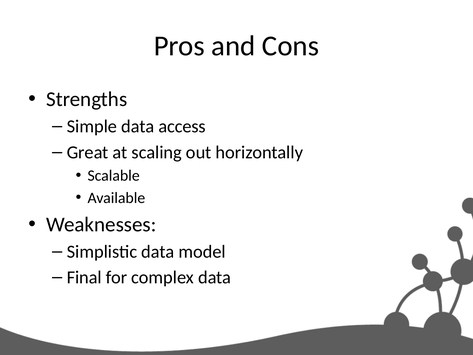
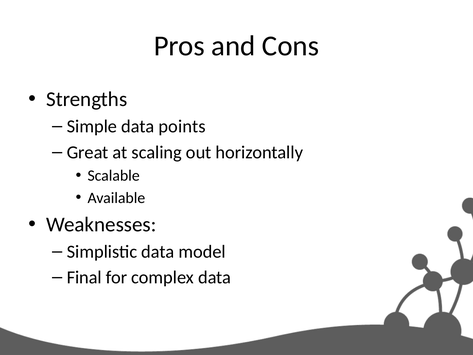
access: access -> points
